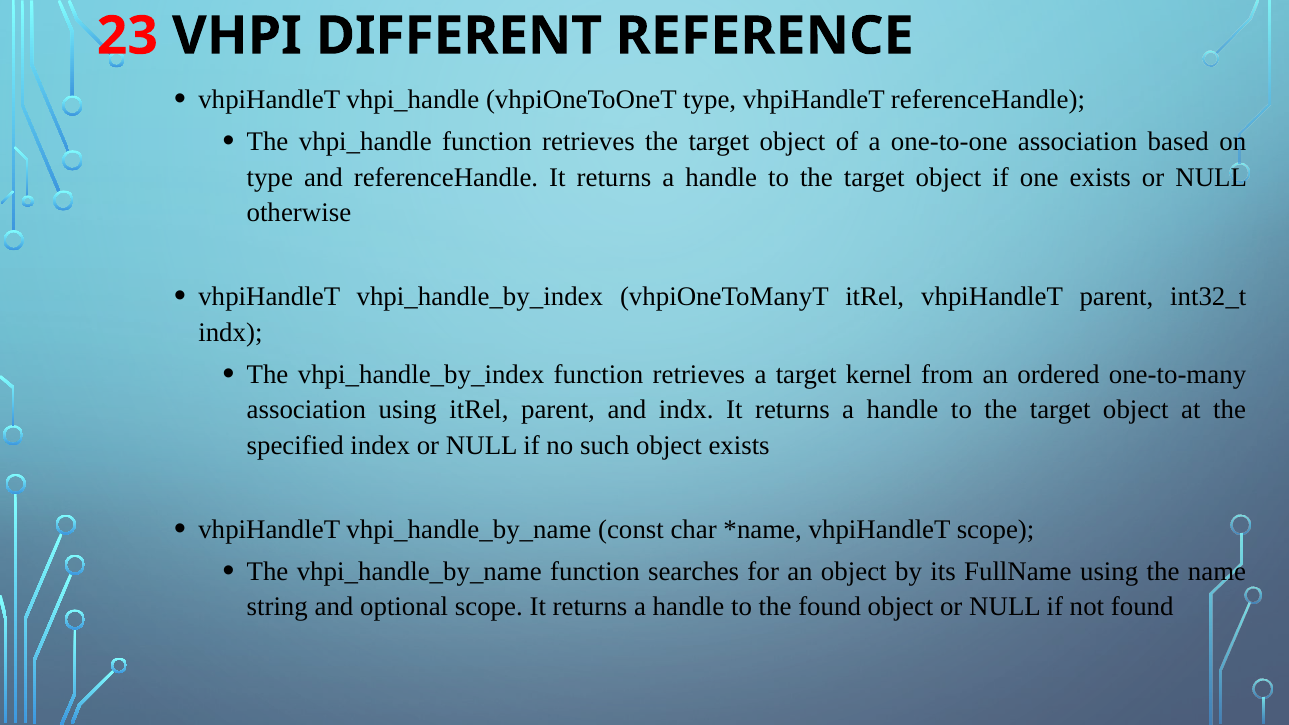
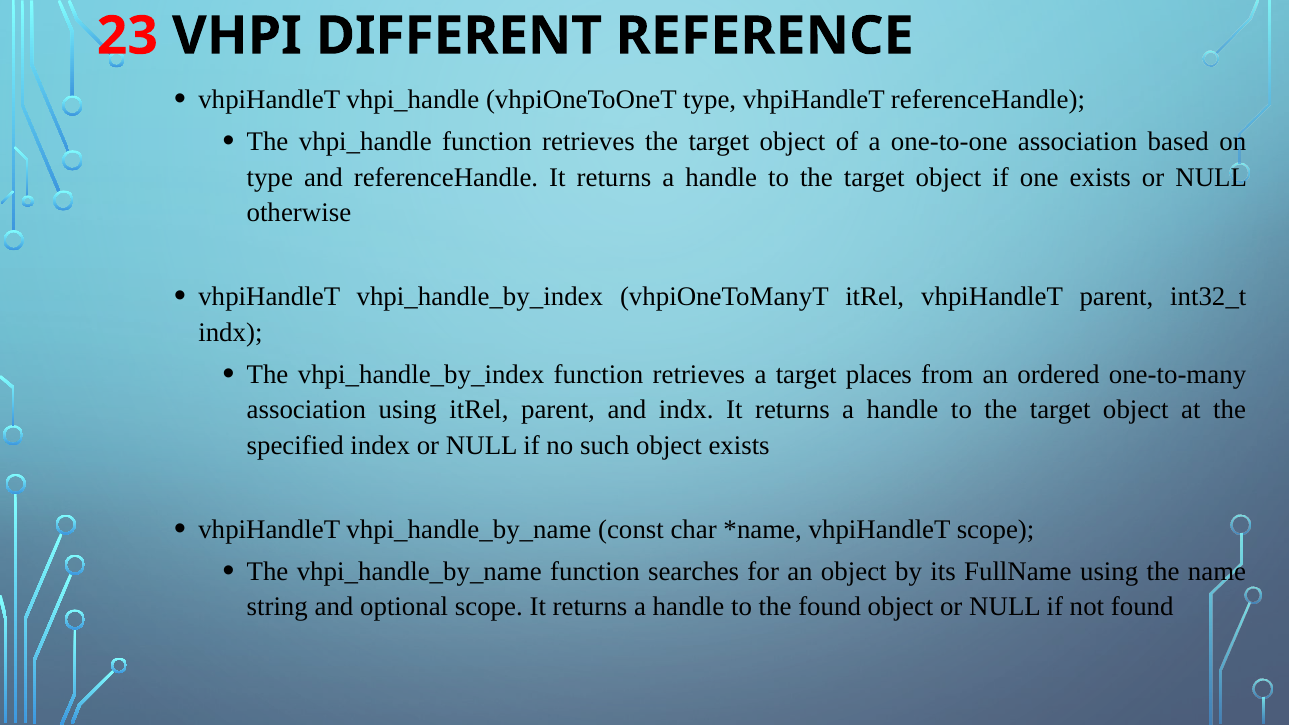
kernel: kernel -> places
